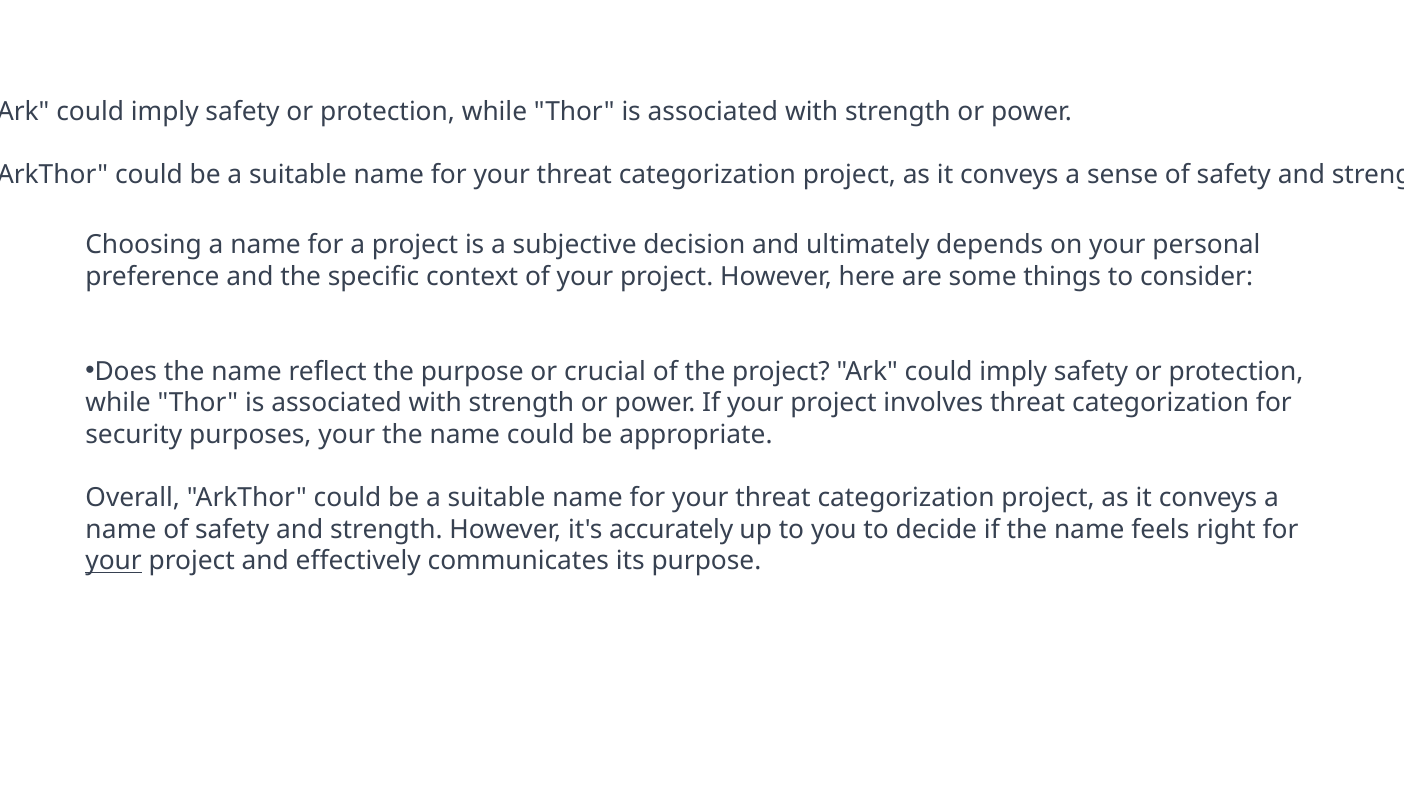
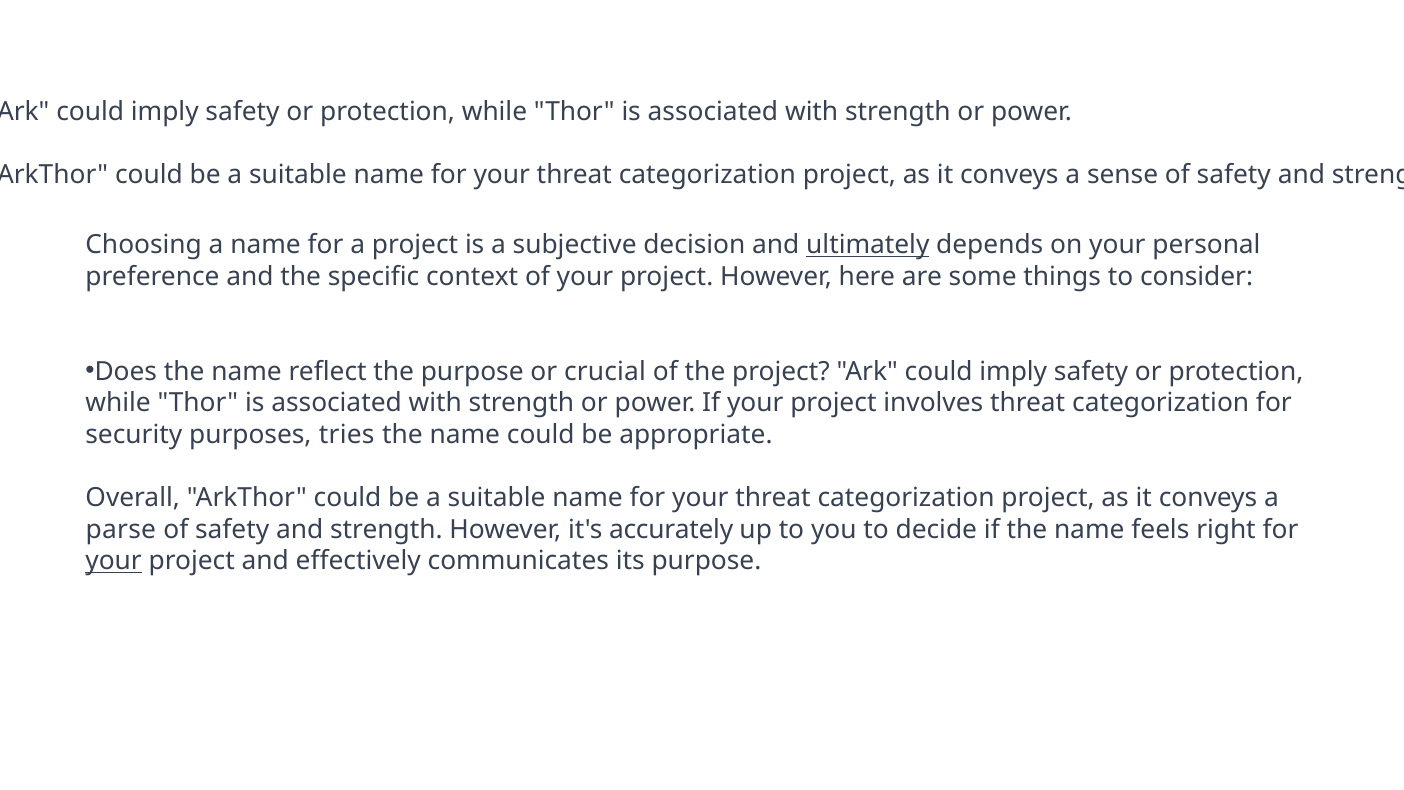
ultimately underline: none -> present
purposes your: your -> tries
name at (121, 529): name -> parse
